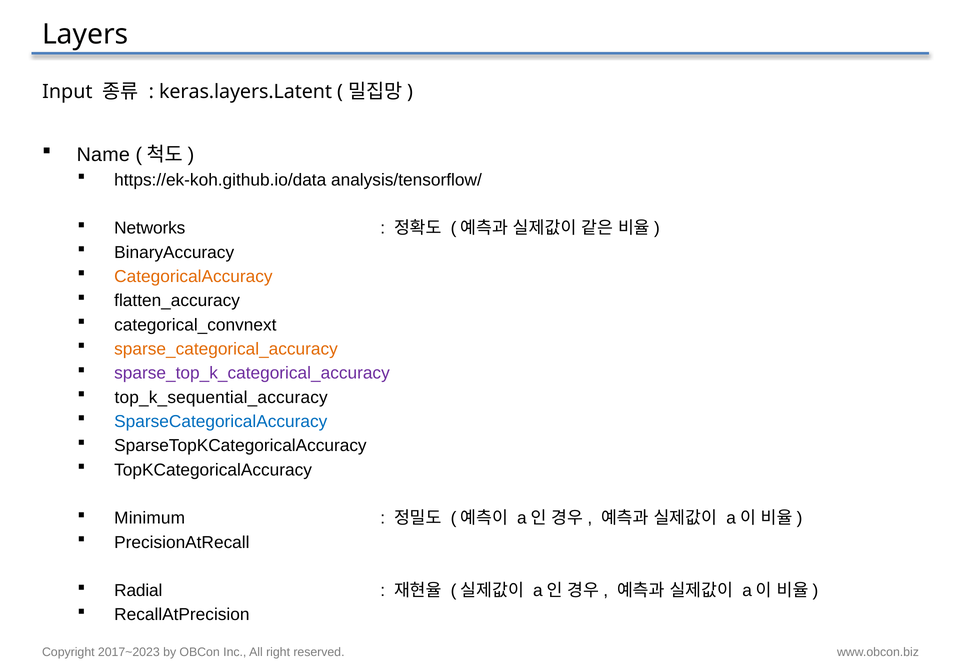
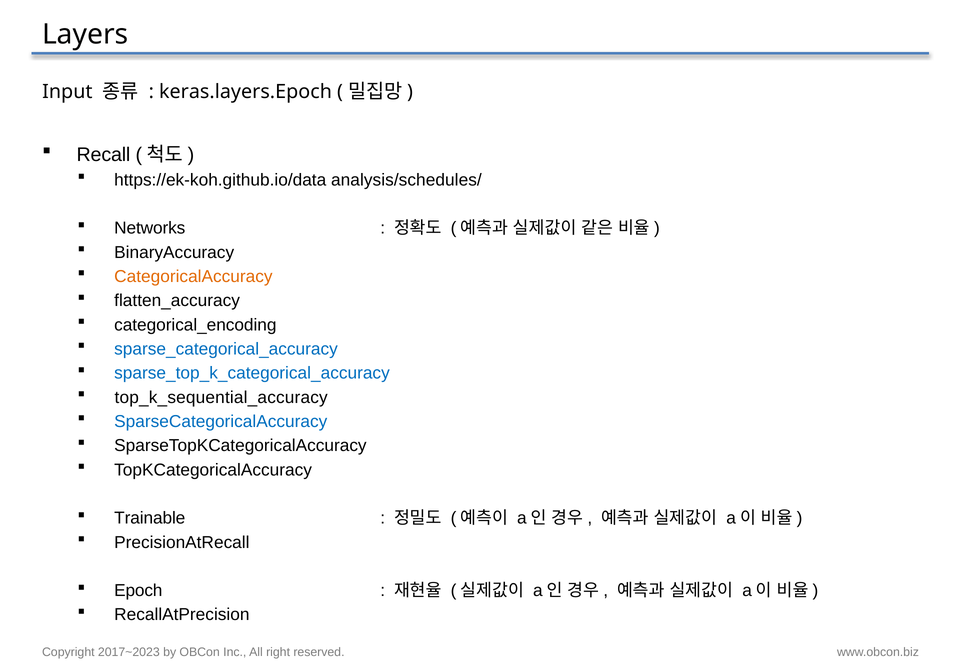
keras.layers.Latent: keras.layers.Latent -> keras.layers.Epoch
Name: Name -> Recall
analysis/tensorflow/: analysis/tensorflow/ -> analysis/schedules/
categorical_convnext: categorical_convnext -> categorical_encoding
sparse_categorical_accuracy colour: orange -> blue
sparse_top_k_categorical_accuracy colour: purple -> blue
Minimum: Minimum -> Trainable
Radial: Radial -> Epoch
